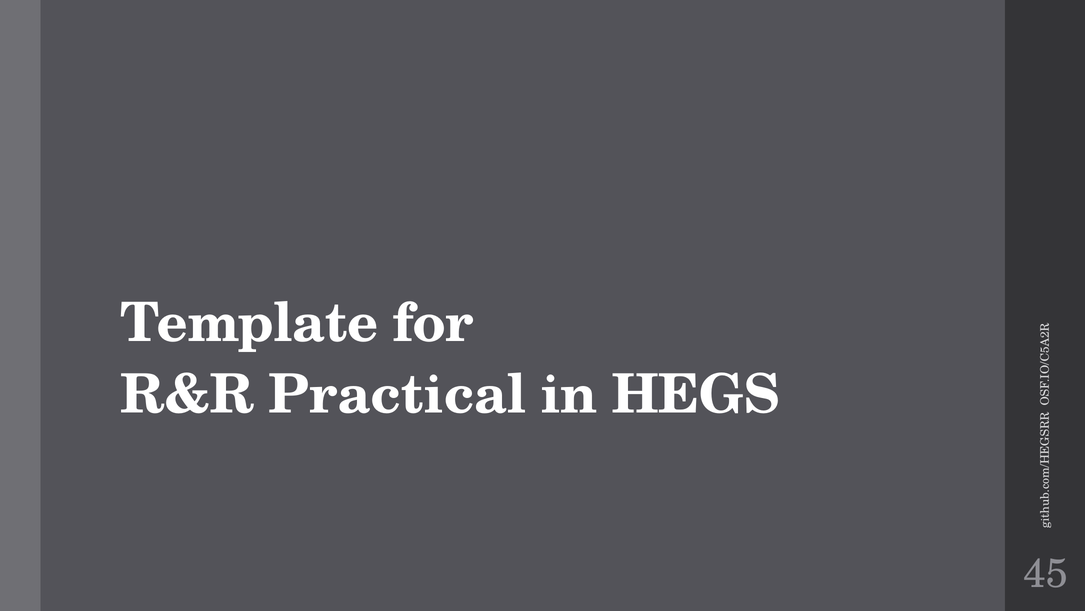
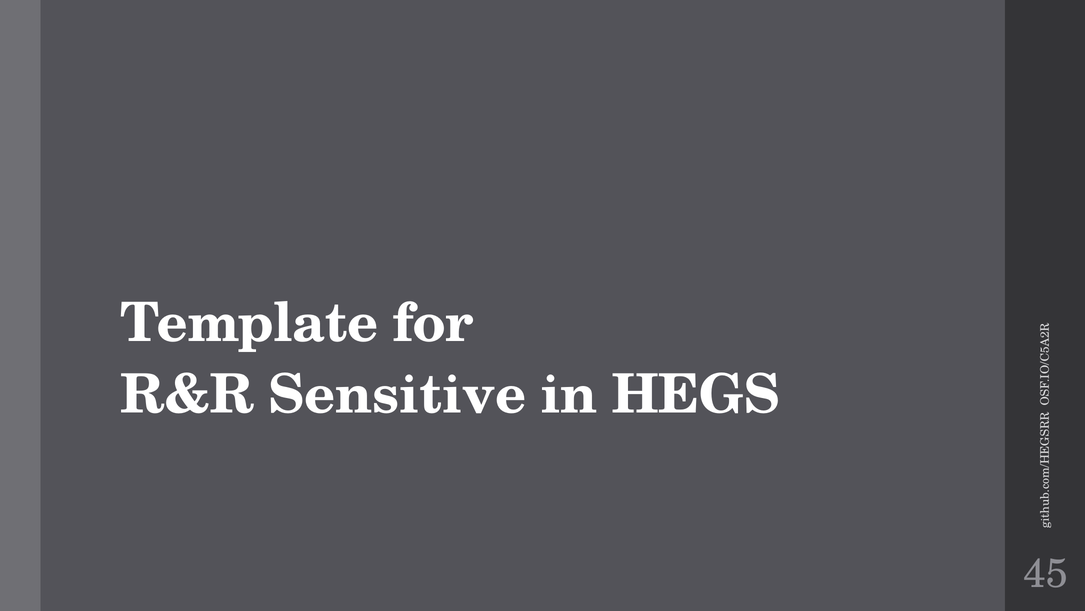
Practical: Practical -> Sensitive
